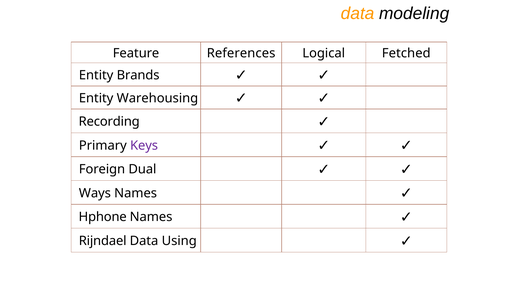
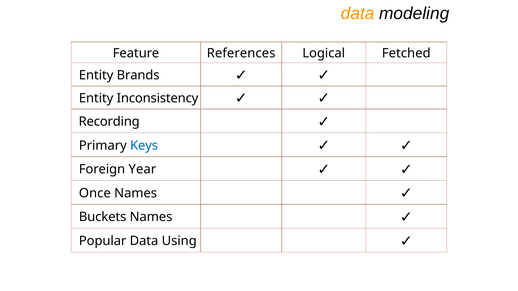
Warehousing: Warehousing -> Inconsistency
Keys colour: purple -> blue
Dual: Dual -> Year
Ways: Ways -> Once
Hphone: Hphone -> Buckets
Rijndael: Rijndael -> Popular
